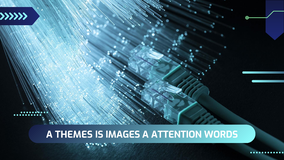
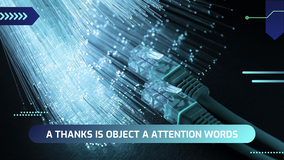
THEMES: THEMES -> THANKS
IMAGES: IMAGES -> OBJECT
